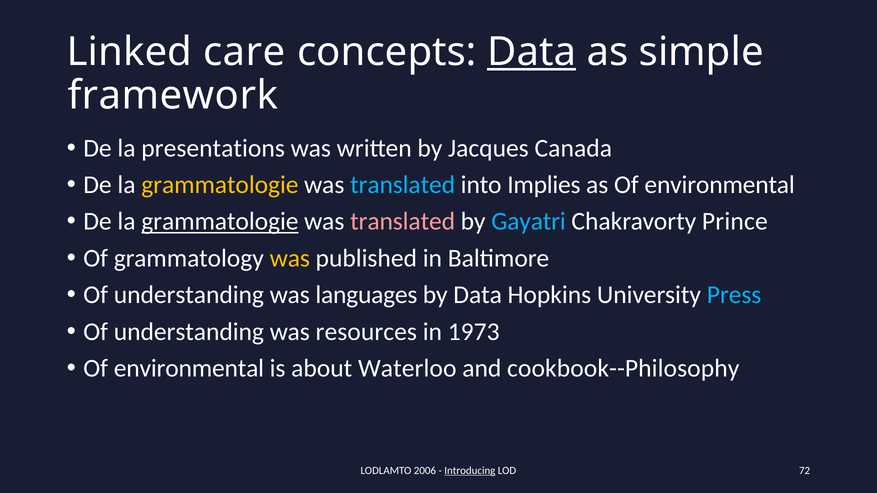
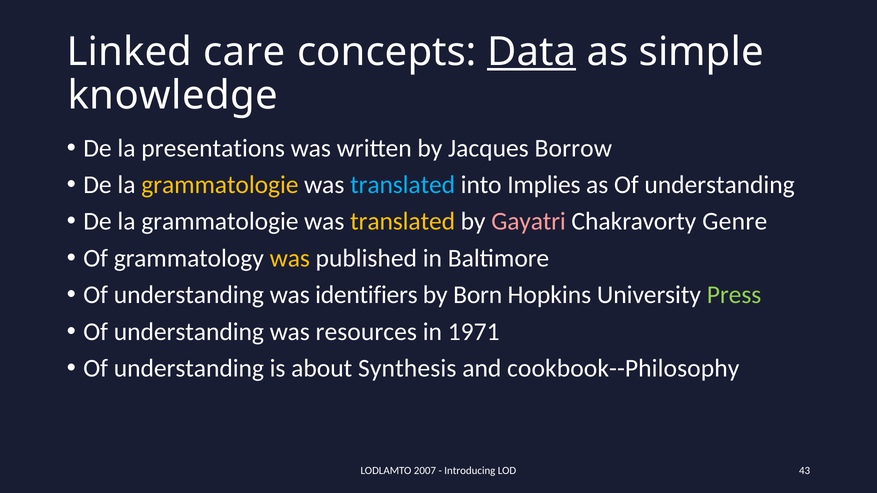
framework: framework -> knowledge
Canada: Canada -> Borrow
as Of environmental: environmental -> understanding
grammatologie at (220, 222) underline: present -> none
translated at (403, 222) colour: pink -> yellow
Gayatri colour: light blue -> pink
Prince: Prince -> Genre
languages: languages -> identifiers
by Data: Data -> Born
Press colour: light blue -> light green
1973: 1973 -> 1971
environmental at (189, 369): environmental -> understanding
Waterloo: Waterloo -> Synthesis
2006: 2006 -> 2007
Introducing underline: present -> none
72: 72 -> 43
